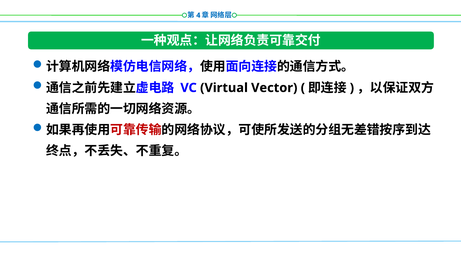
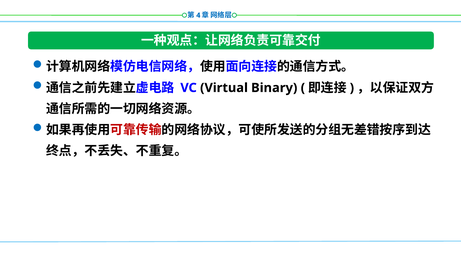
Vector: Vector -> Binary
